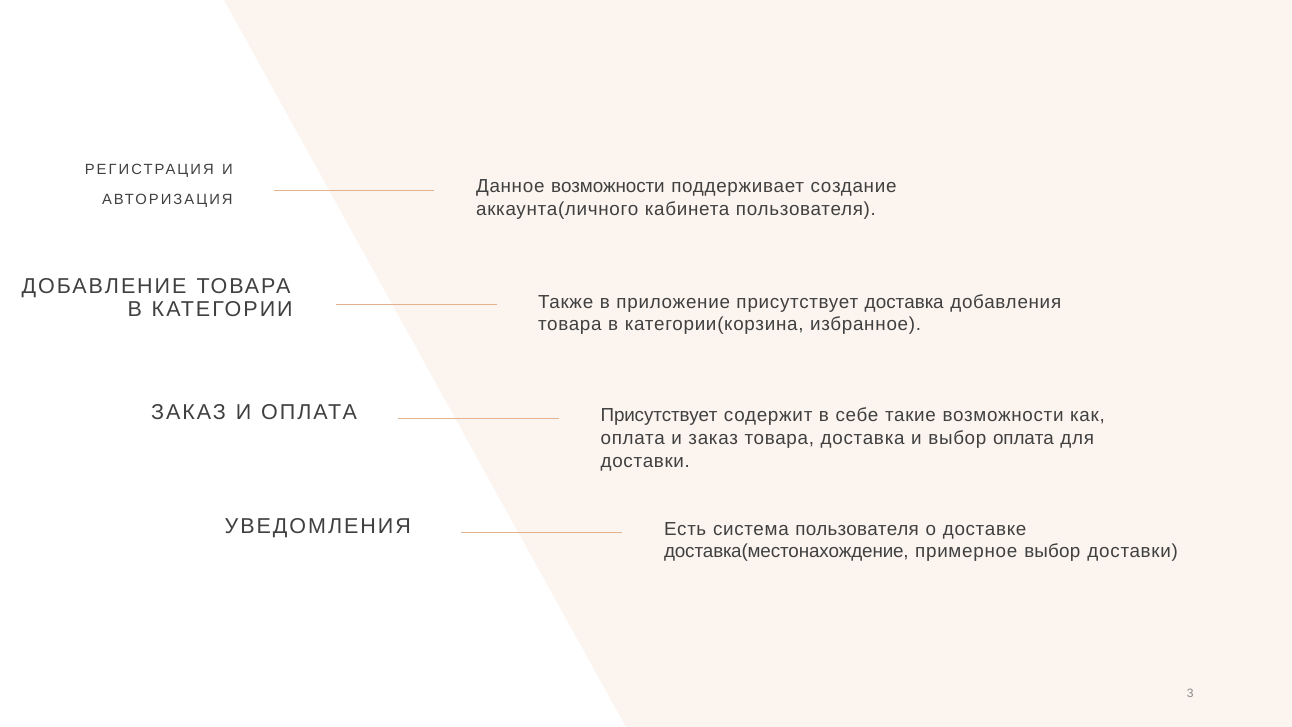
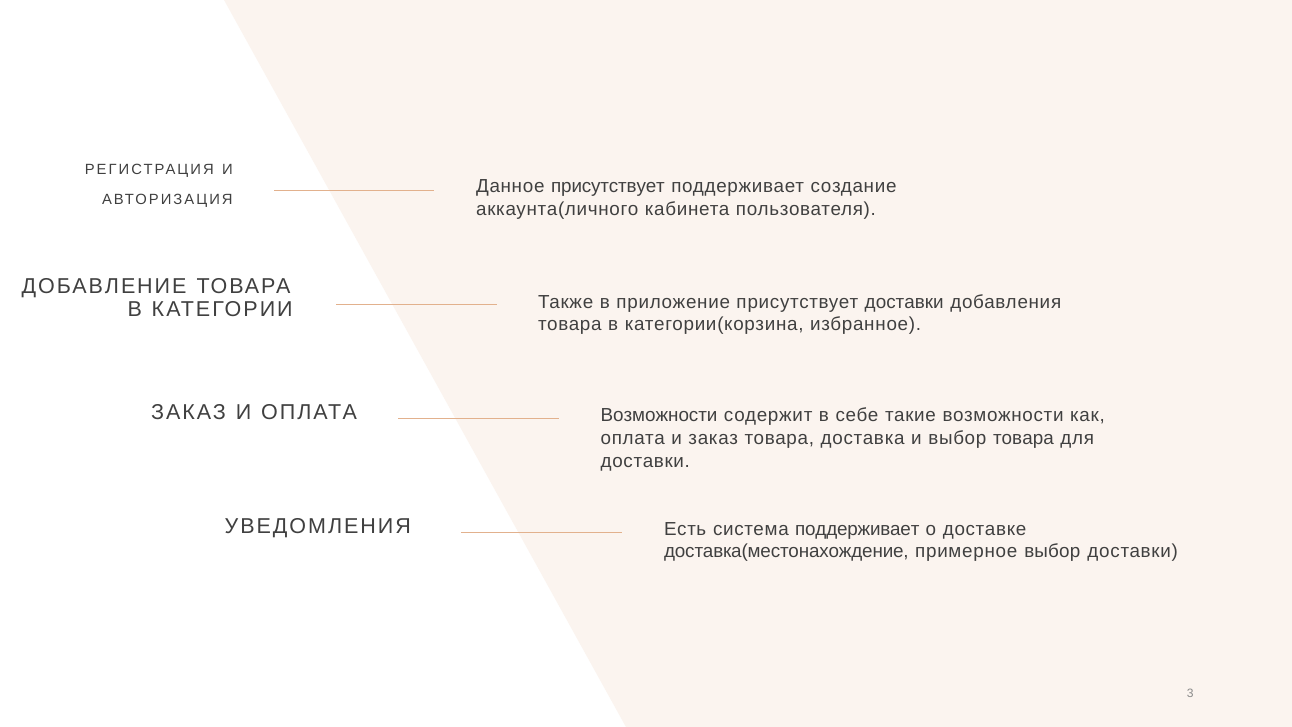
Данное возможности: возможности -> присутствует
присутствует доставка: доставка -> доставки
Присутствует at (659, 415): Присутствует -> Возможности
выбор оплата: оплата -> товара
система пользователя: пользователя -> поддерживает
